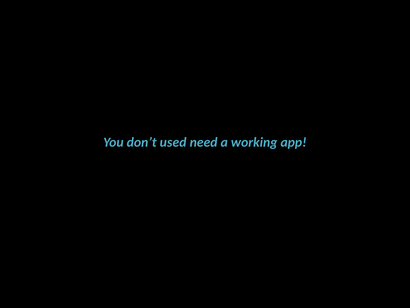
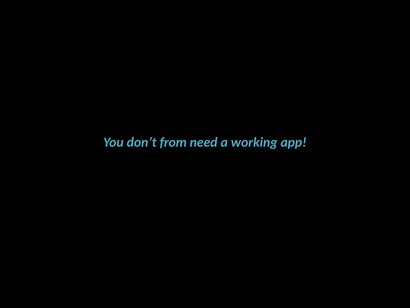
used: used -> from
